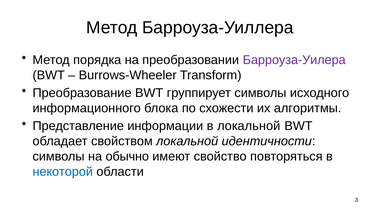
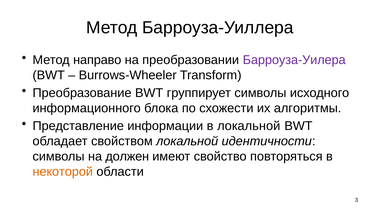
порядка: порядка -> направо
обычно: обычно -> должен
некоторой colour: blue -> orange
